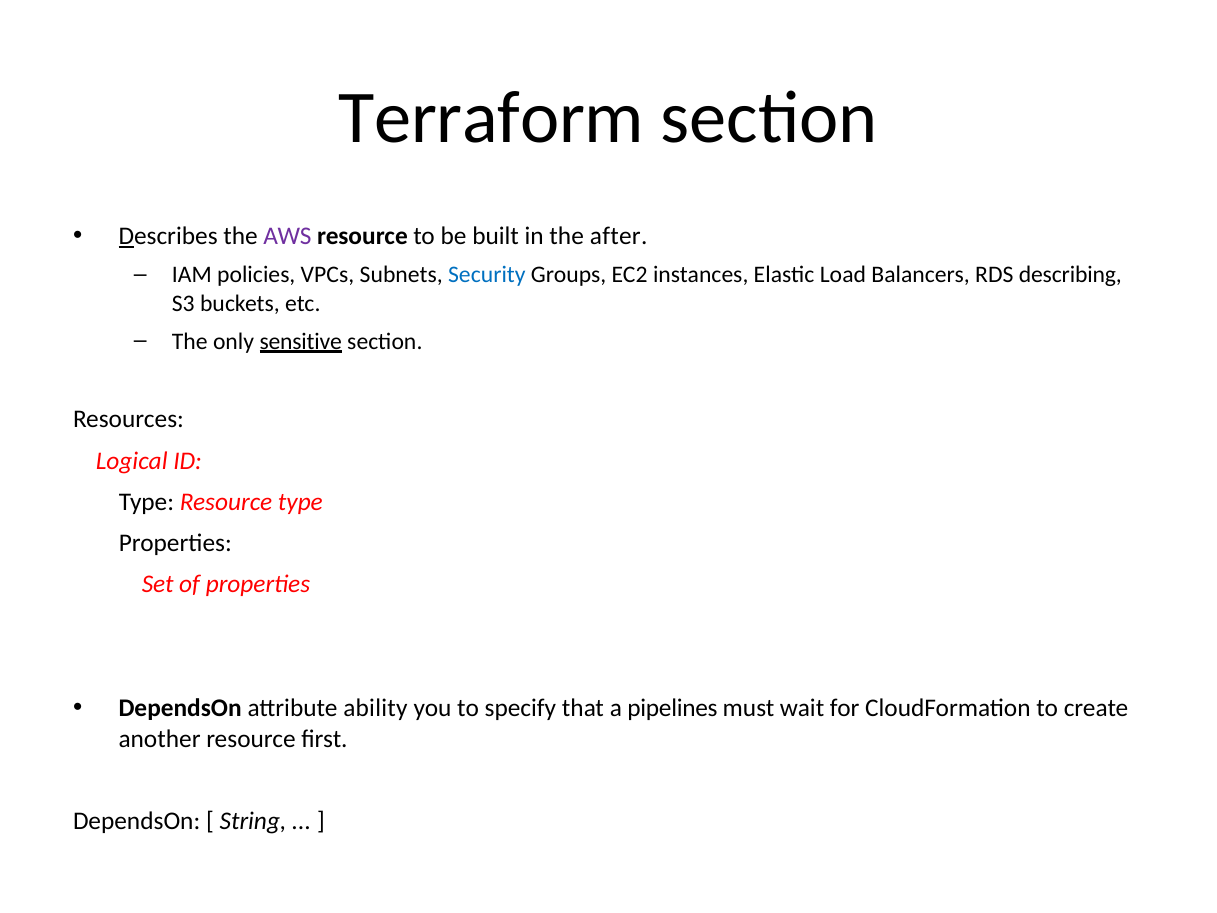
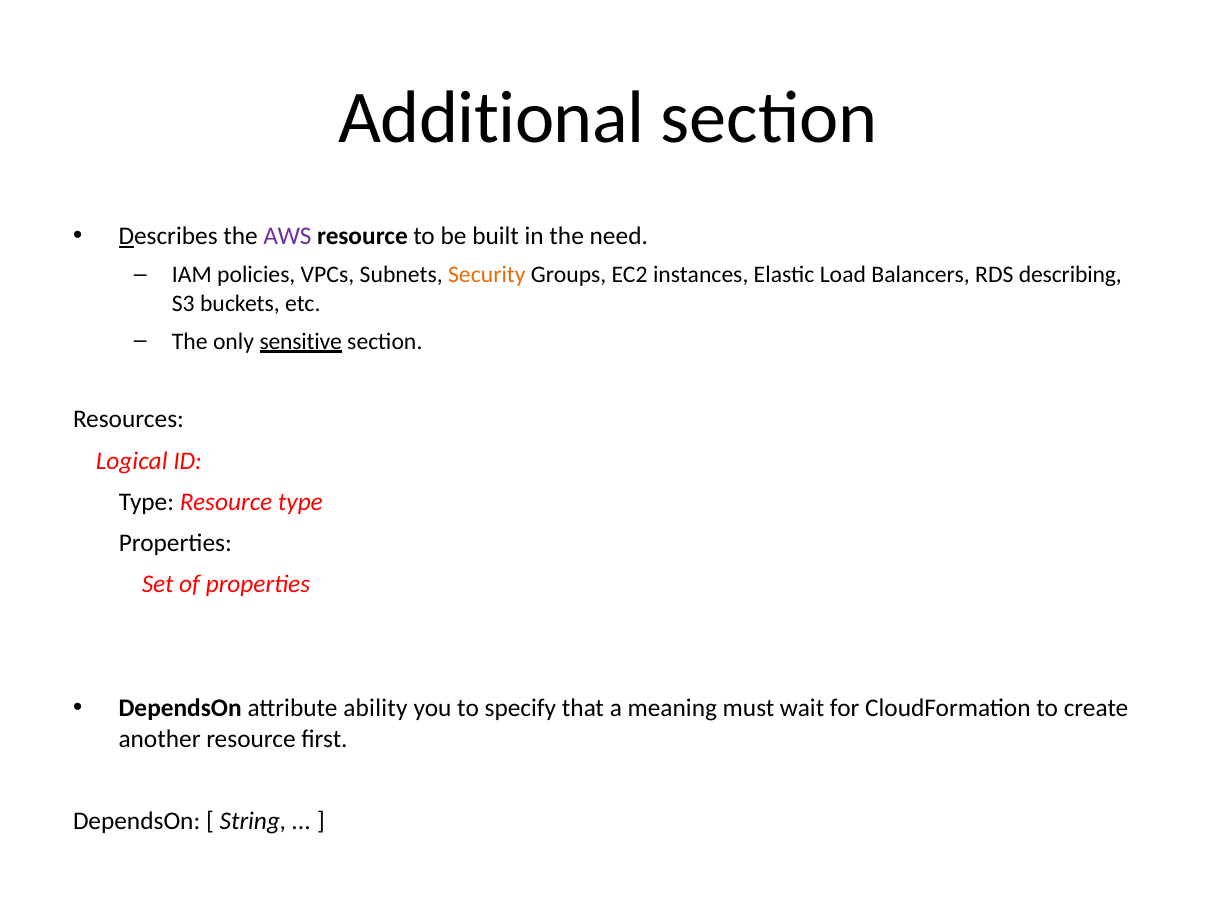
Terraform: Terraform -> Additional
after: after -> need
Security colour: blue -> orange
pipelines: pipelines -> meaning
